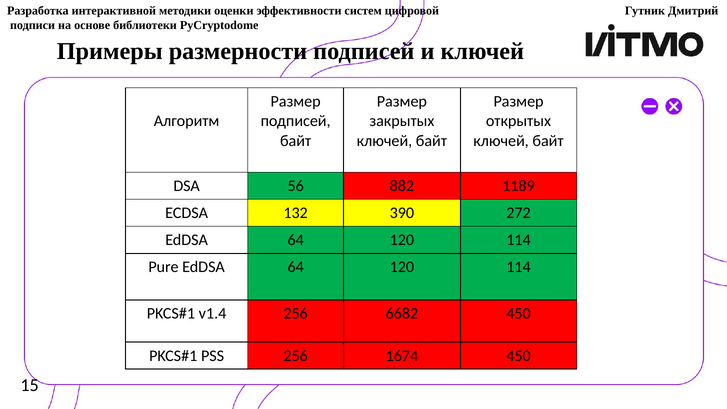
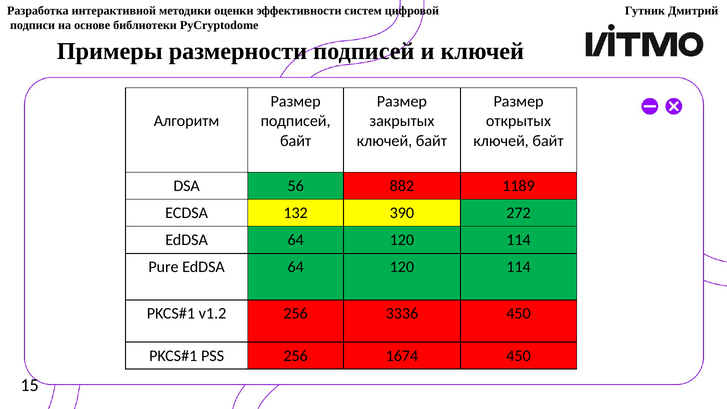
v1.4: v1.4 -> v1.2
6682: 6682 -> 3336
